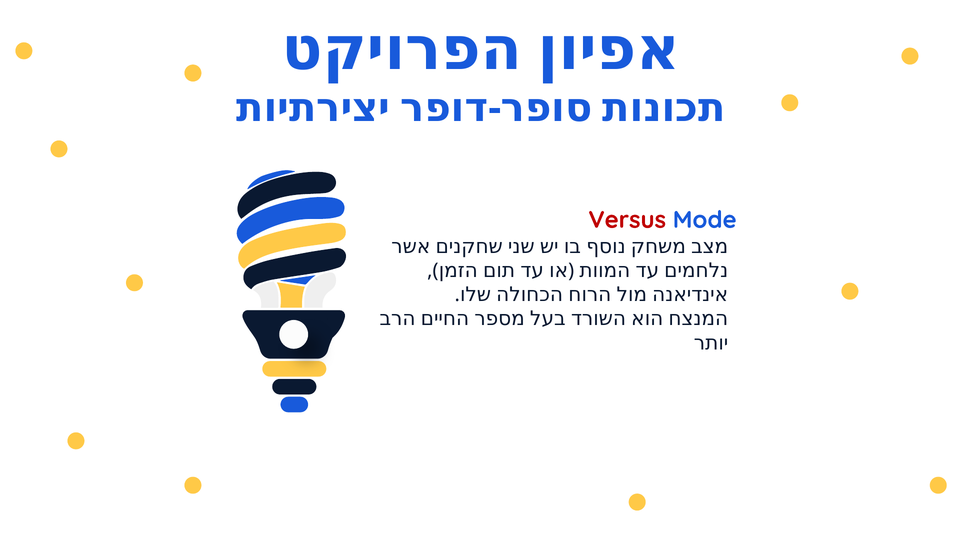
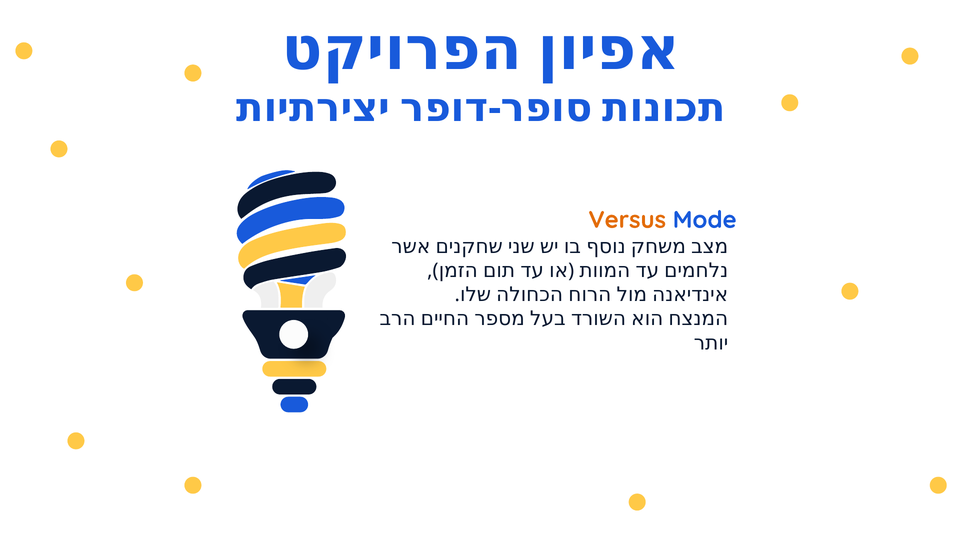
Versus colour: red -> orange
